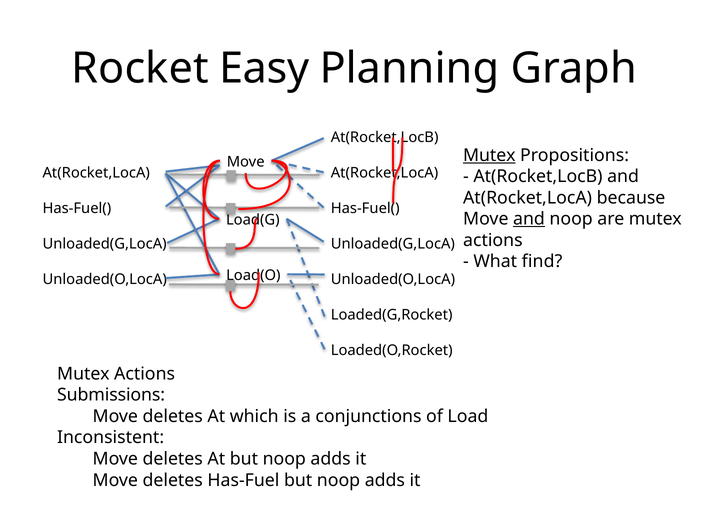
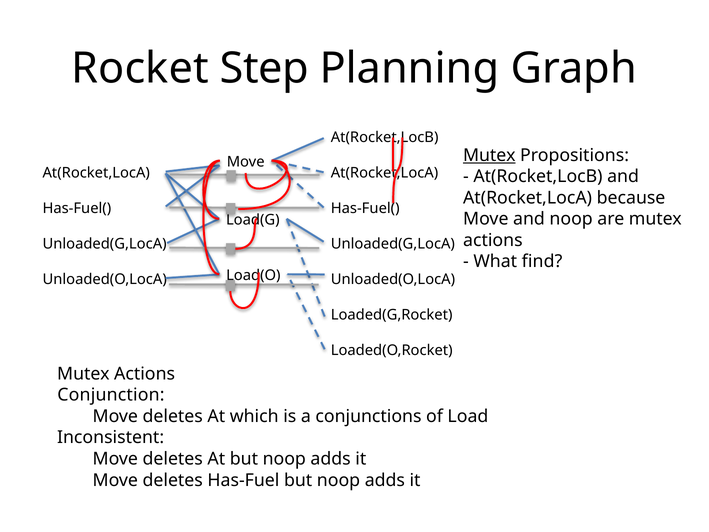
Easy: Easy -> Step
and at (529, 219) underline: present -> none
Submissions: Submissions -> Conjunction
